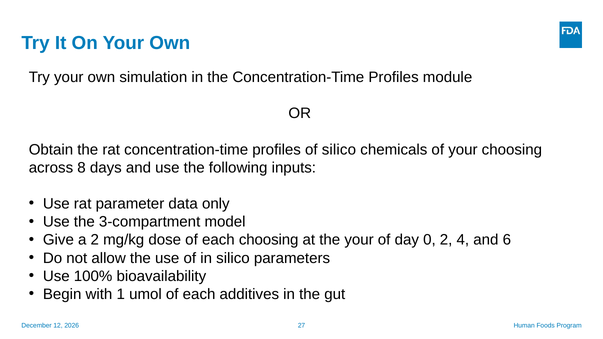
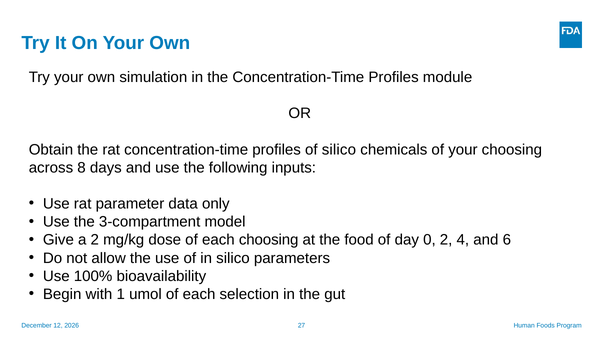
the your: your -> food
additives: additives -> selection
